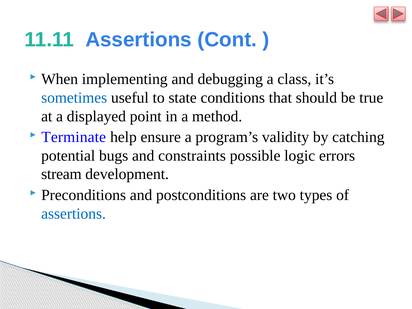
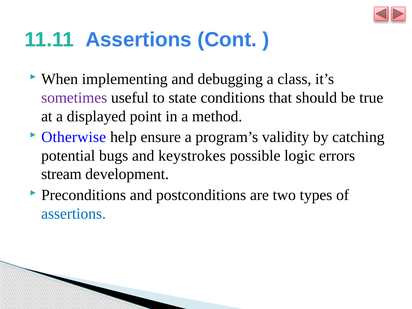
sometimes colour: blue -> purple
Terminate: Terminate -> Otherwise
constraints: constraints -> keystrokes
